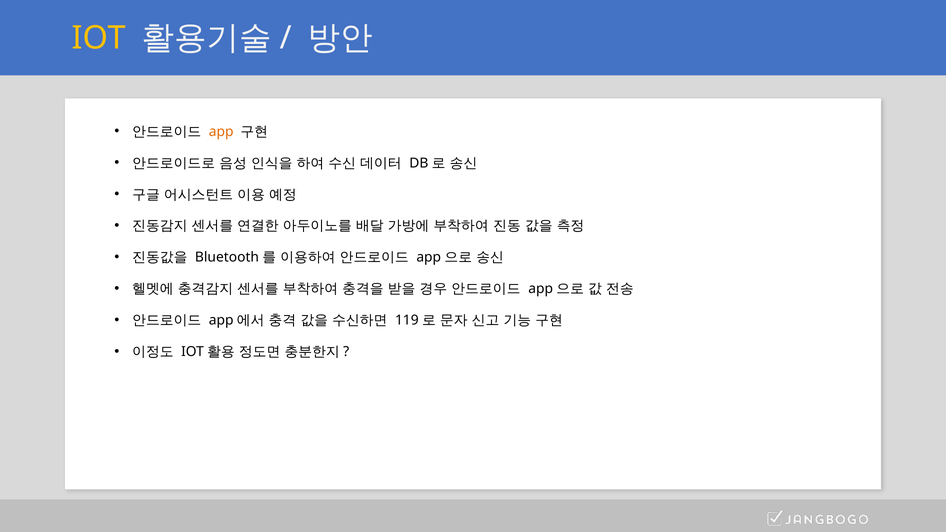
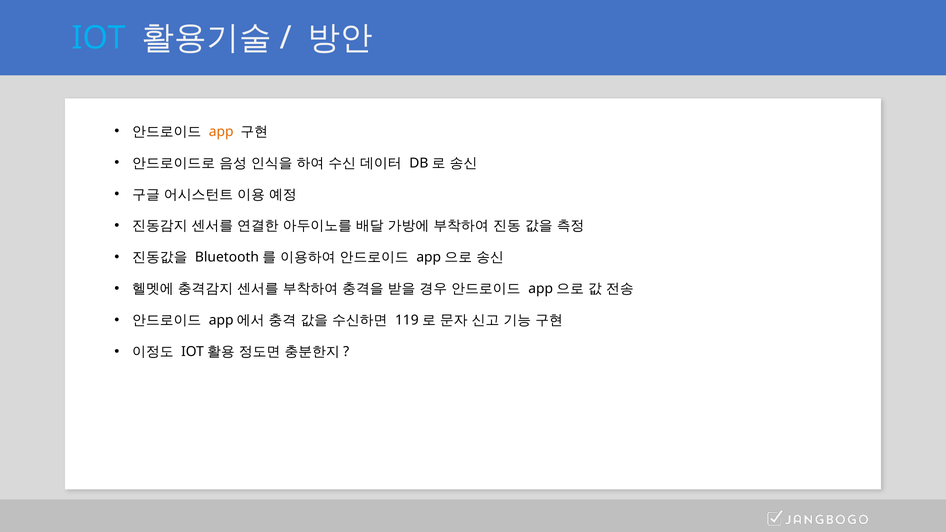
IOT colour: yellow -> light blue
